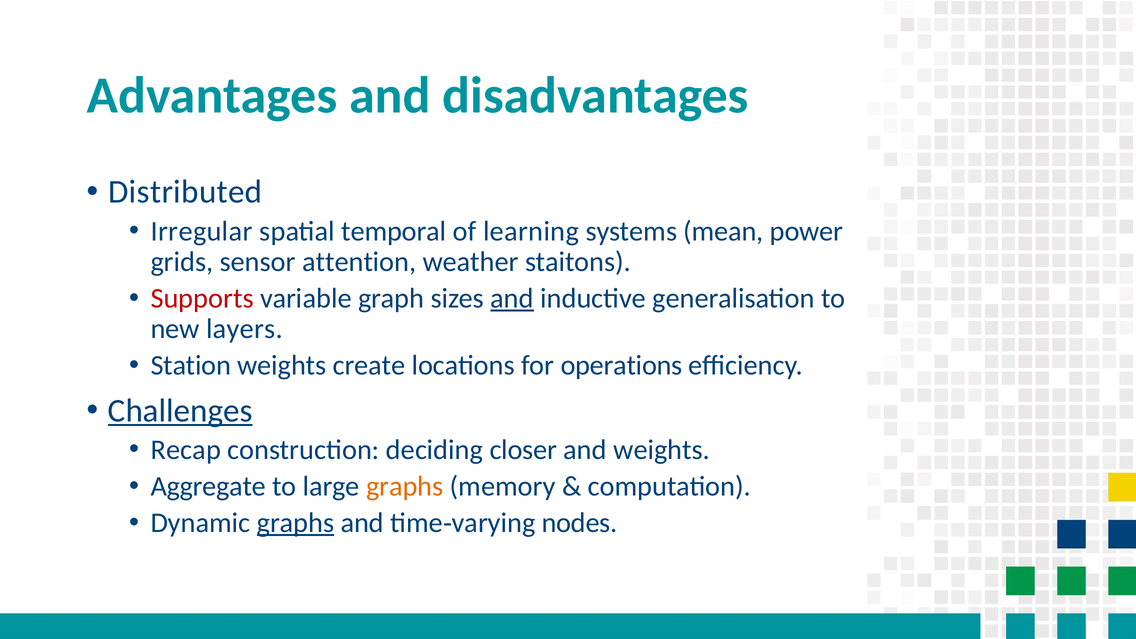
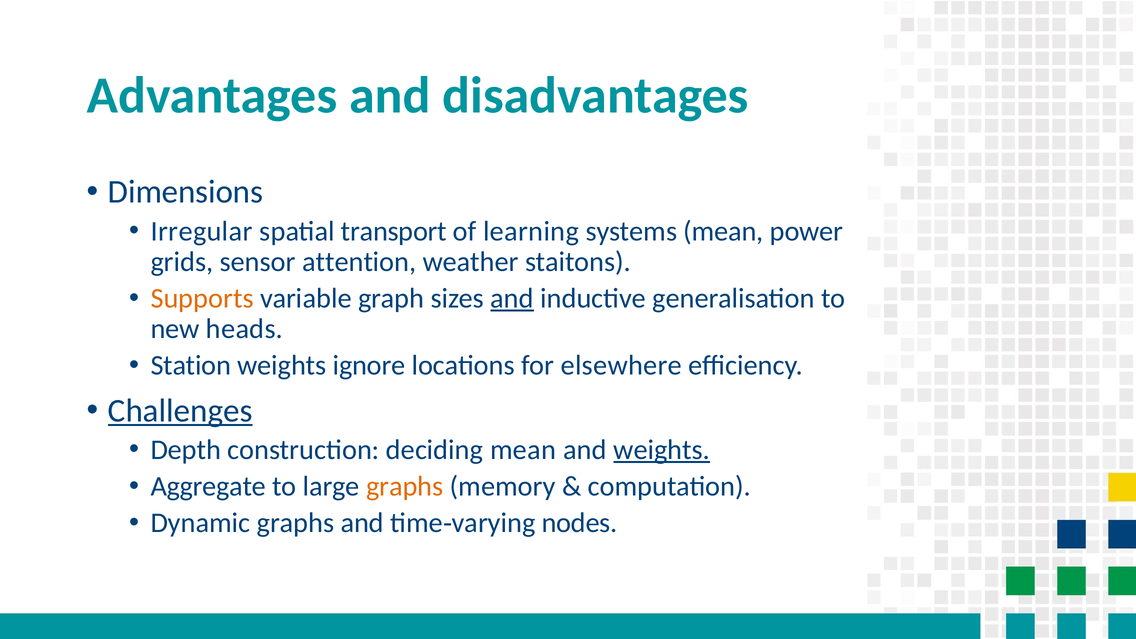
Distributed: Distributed -> Dimensions
temporal: temporal -> transport
Supports colour: red -> orange
layers: layers -> heads
create: create -> ignore
operations: operations -> elsewhere
Recap: Recap -> Depth
deciding closer: closer -> mean
weights at (662, 450) underline: none -> present
graphs at (295, 523) underline: present -> none
